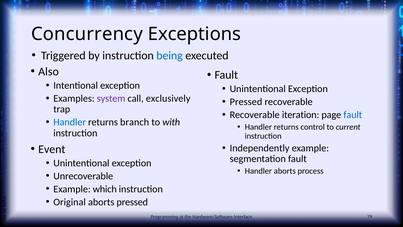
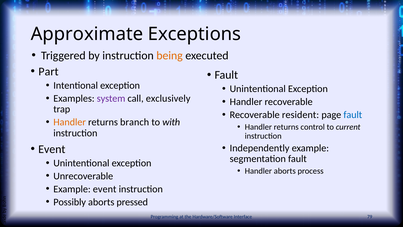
Concurrency: Concurrency -> Approximate
being colour: blue -> orange
Also: Also -> Part
Pressed at (246, 102): Pressed -> Handler
iteration: iteration -> resident
Handler at (70, 122) colour: blue -> orange
Example which: which -> event
Original: Original -> Possibly
